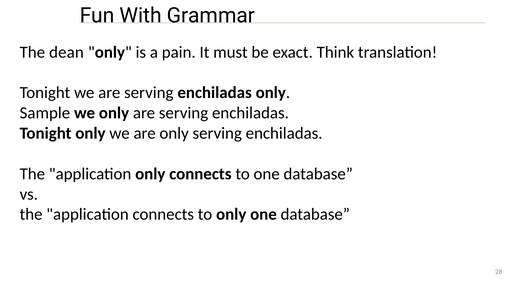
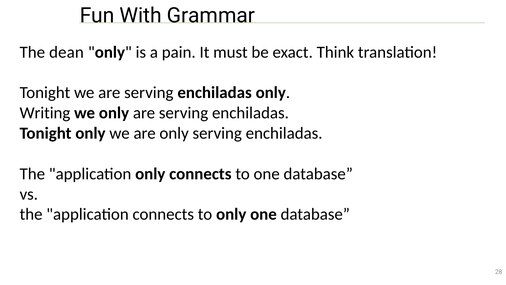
Sample: Sample -> Writing
